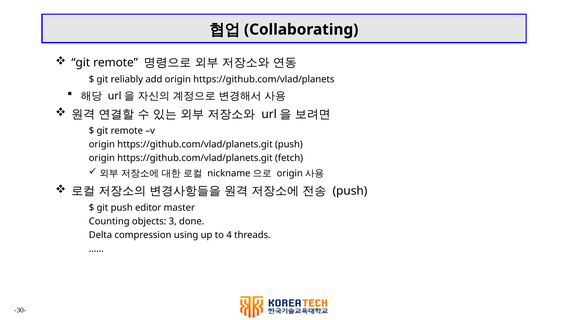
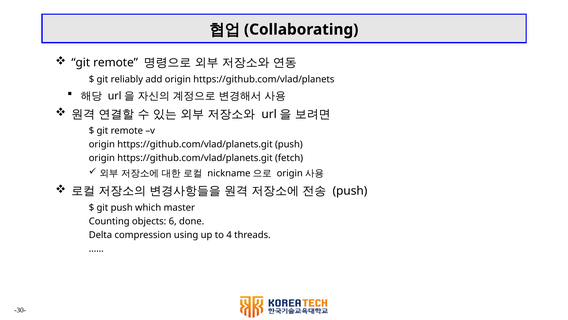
editor: editor -> which
3: 3 -> 6
